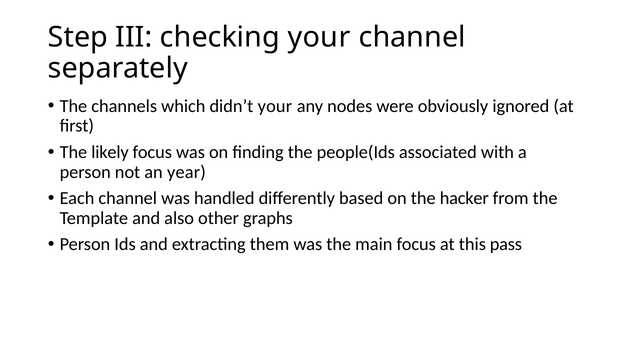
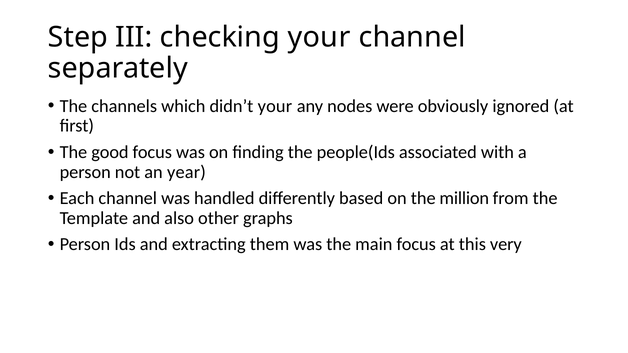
likely: likely -> good
hacker: hacker -> million
pass: pass -> very
